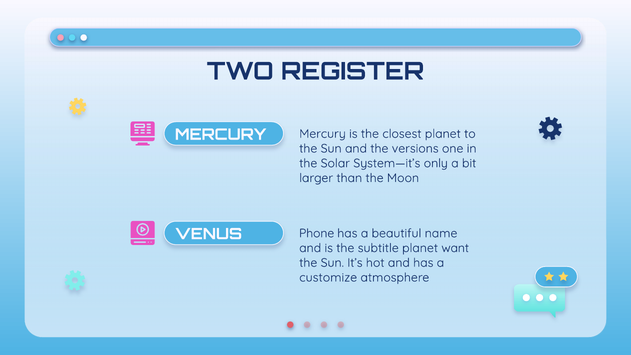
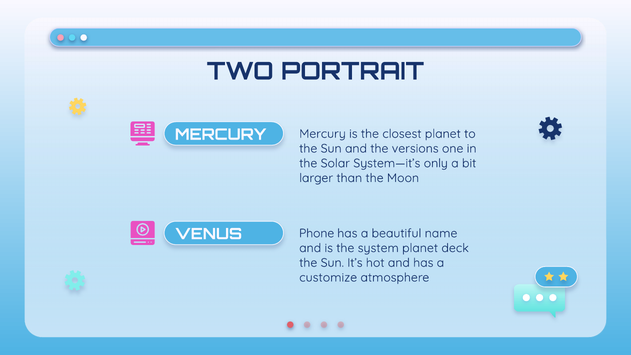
REGISTER: REGISTER -> PORTRAIT
subtitle: subtitle -> system
want: want -> deck
